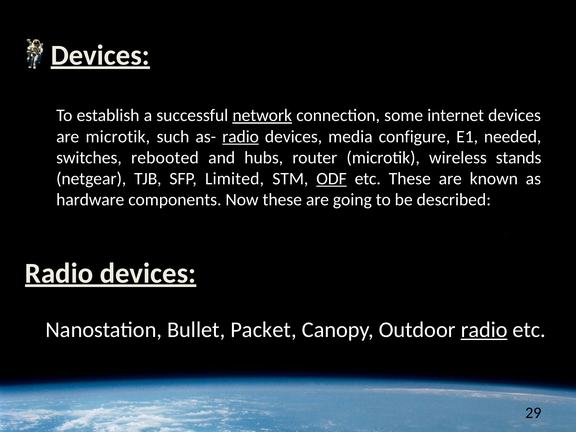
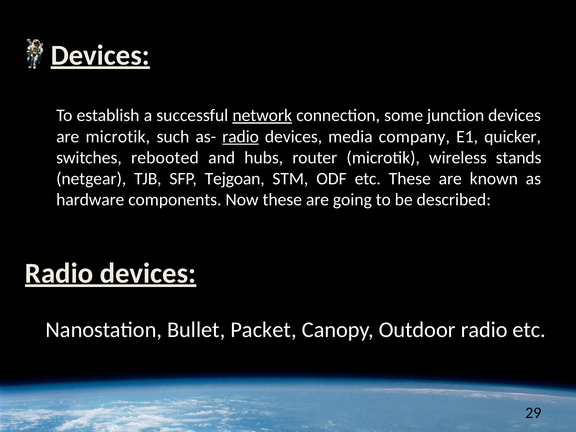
internet: internet -> junction
configure: configure -> company
needed: needed -> quicker
Limited: Limited -> Tejgoan
ODF underline: present -> none
radio at (484, 330) underline: present -> none
